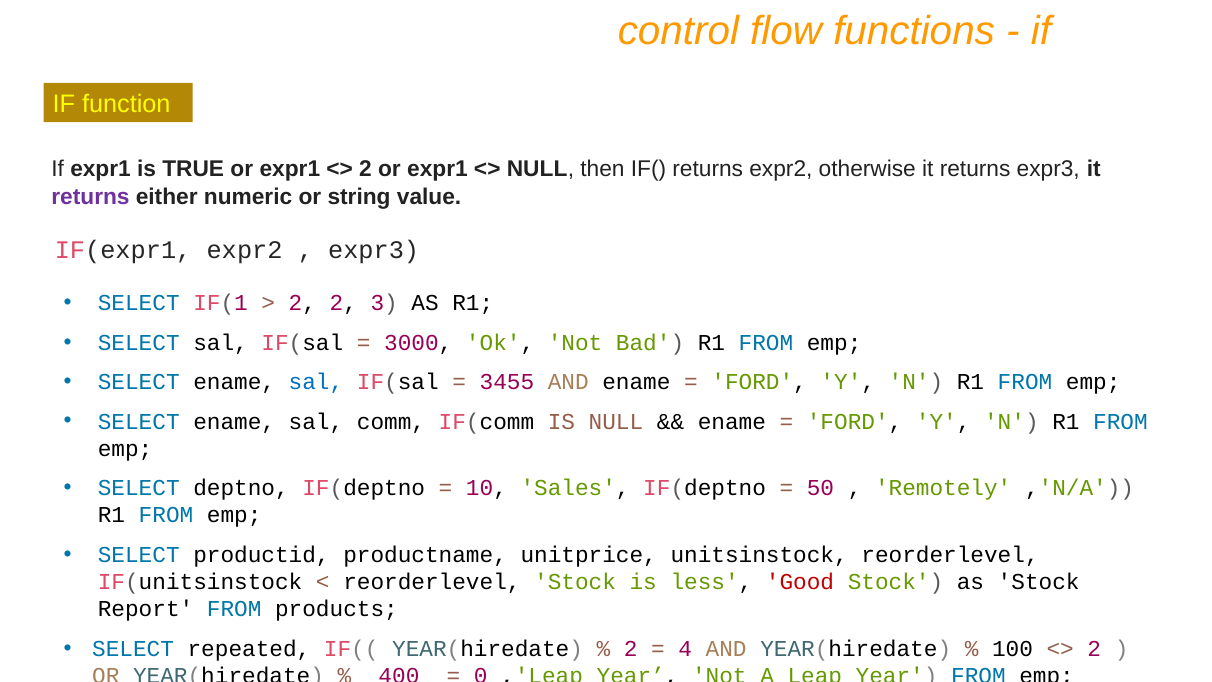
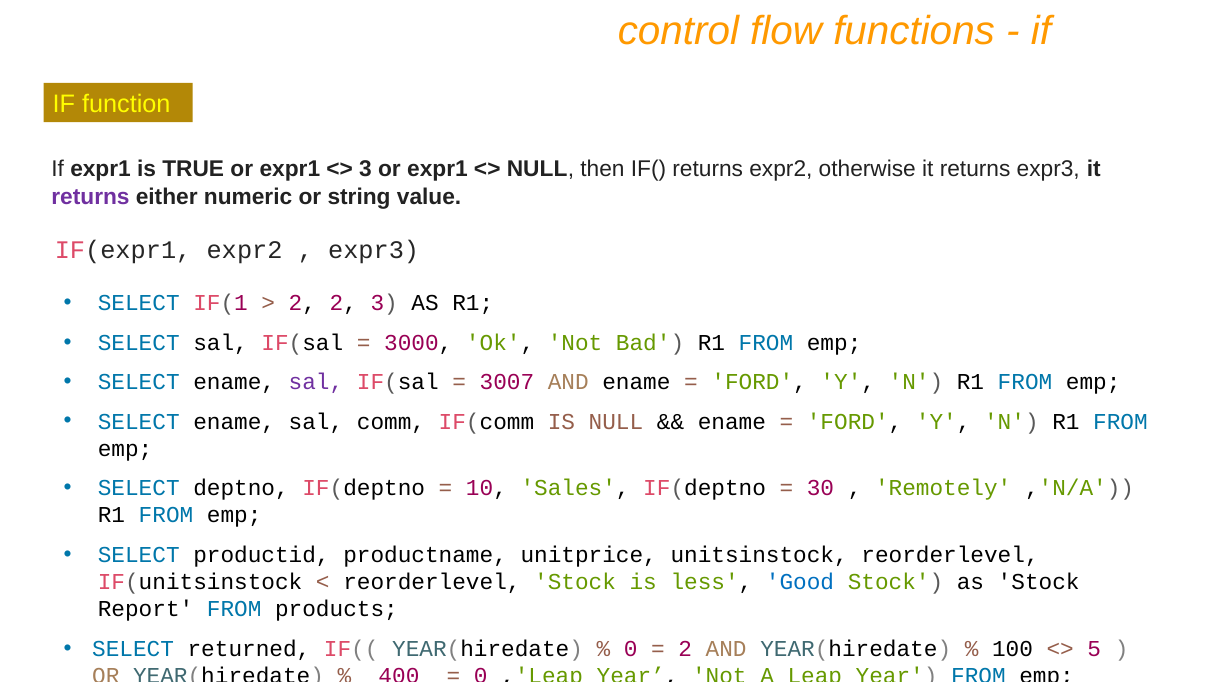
2 at (366, 169): 2 -> 3
sal at (316, 382) colour: blue -> purple
3455: 3455 -> 3007
50: 50 -> 30
Good colour: red -> blue
repeated: repeated -> returned
2 at (631, 649): 2 -> 0
4 at (685, 649): 4 -> 2
2 at (1094, 649): 2 -> 5
